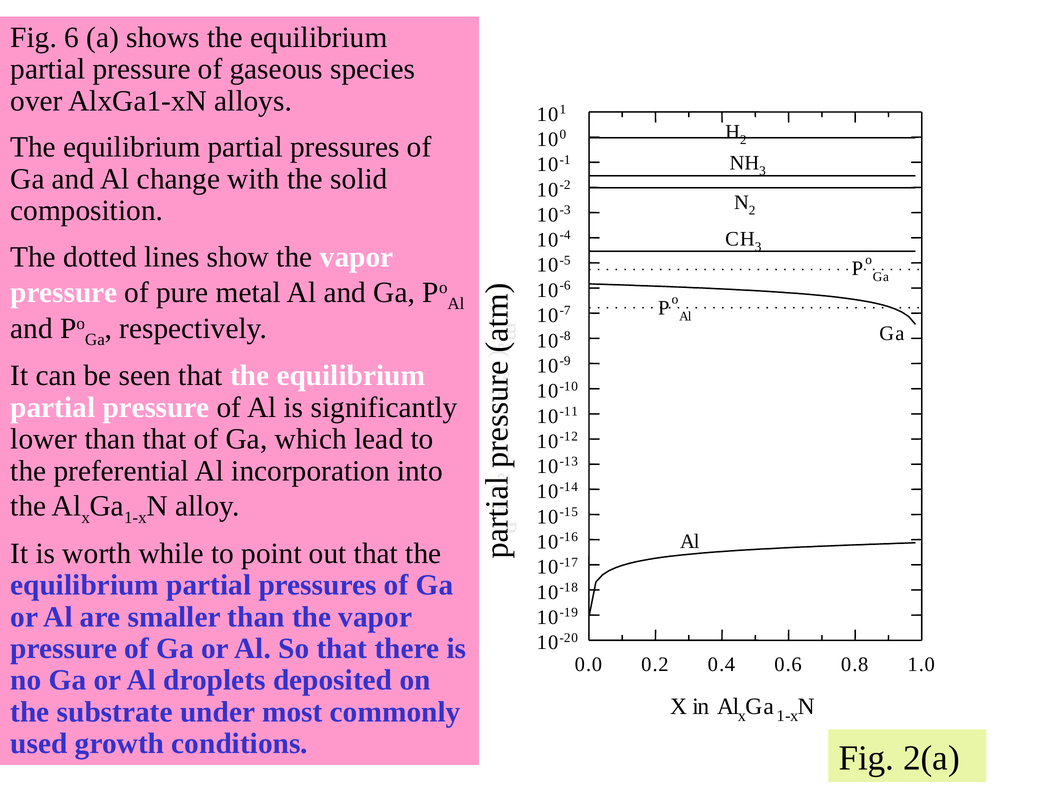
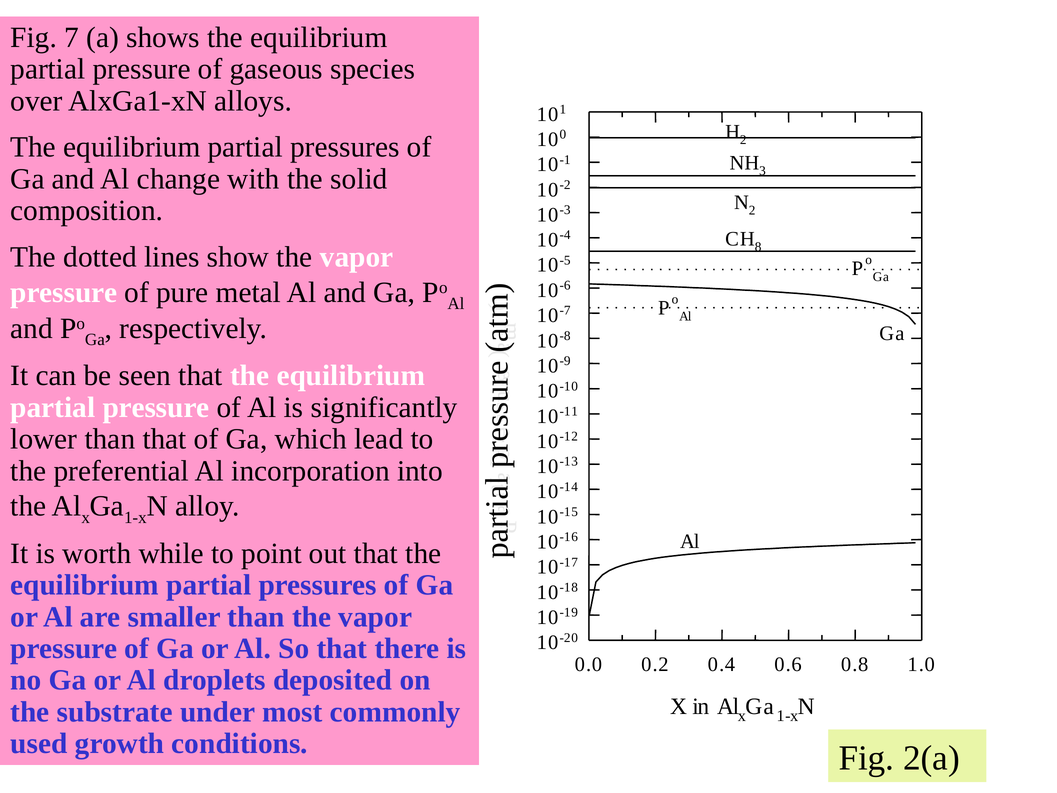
6: 6 -> 7
3 at (758, 247): 3 -> 8
